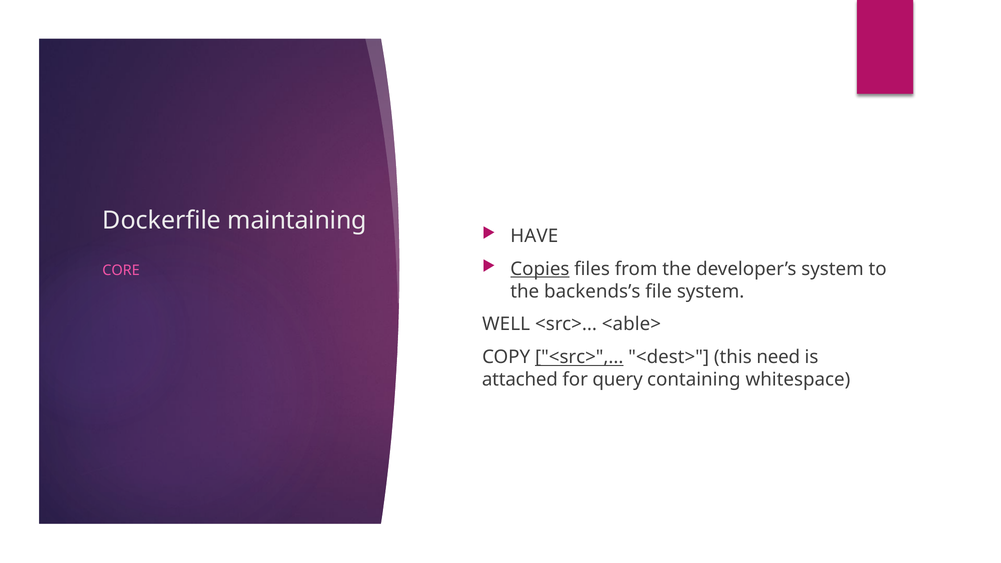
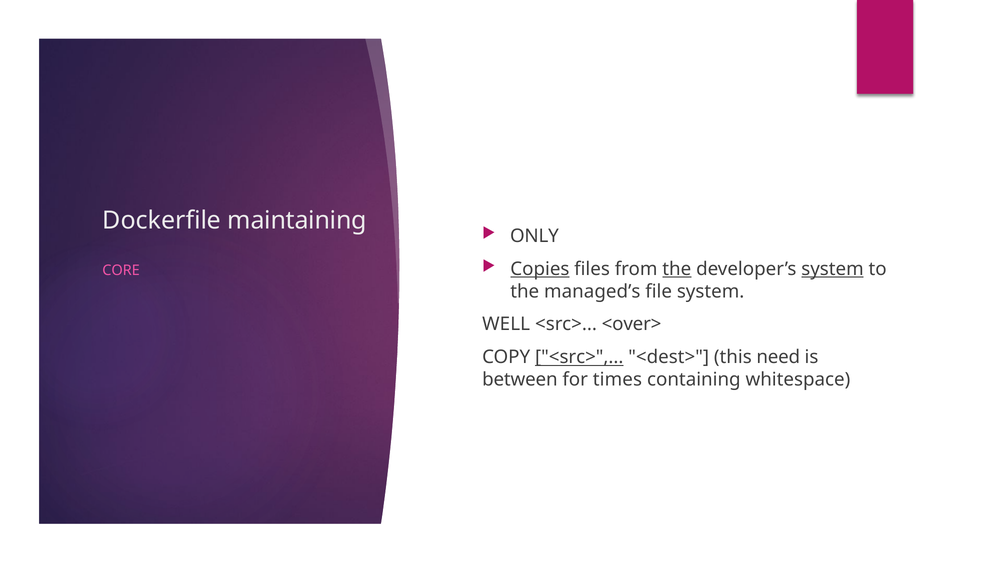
HAVE: HAVE -> ONLY
the at (677, 269) underline: none -> present
system at (833, 269) underline: none -> present
backends’s: backends’s -> managed’s
<able>: <able> -> <over>
attached: attached -> between
query: query -> times
